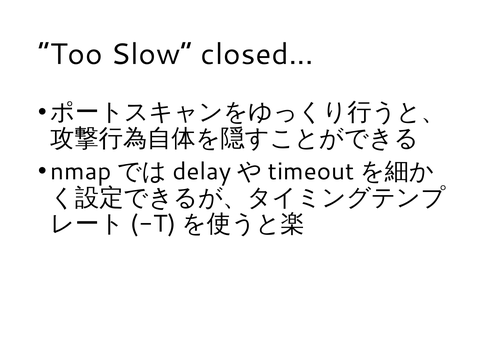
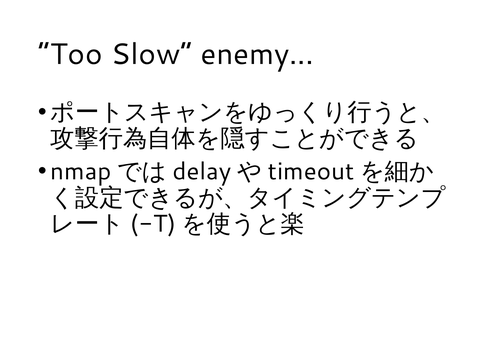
closed: closed -> enemy
